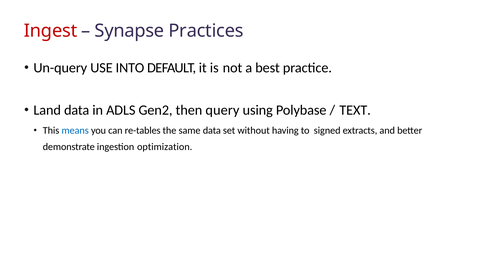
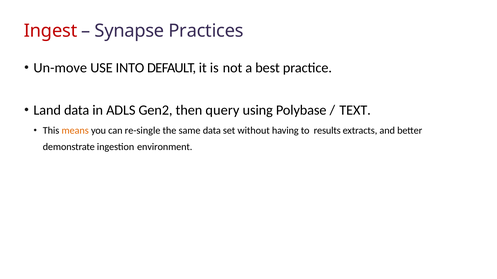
Un-query: Un-query -> Un-move
means colour: blue -> orange
re-tables: re-tables -> re-single
signed: signed -> results
optimization: optimization -> environment
